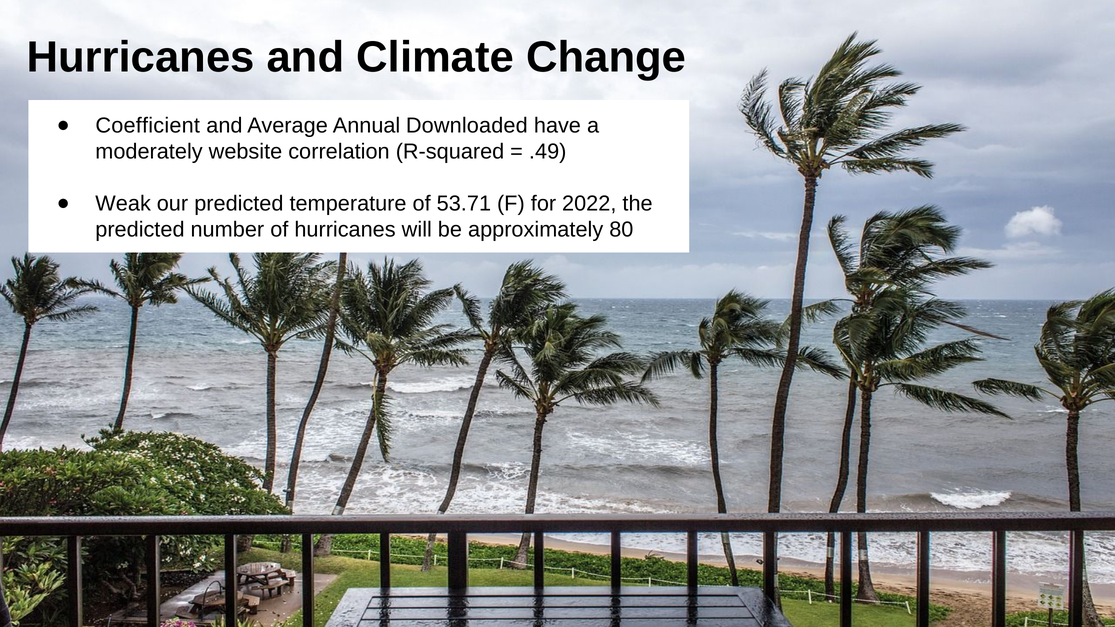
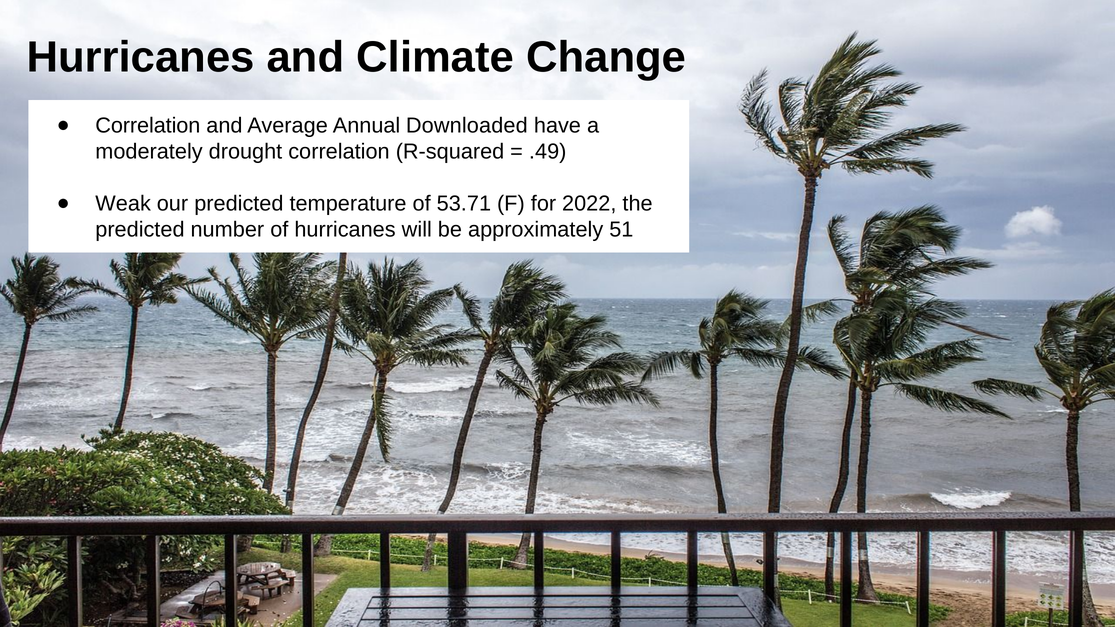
Coefficient at (148, 126): Coefficient -> Correlation
website: website -> drought
80: 80 -> 51
